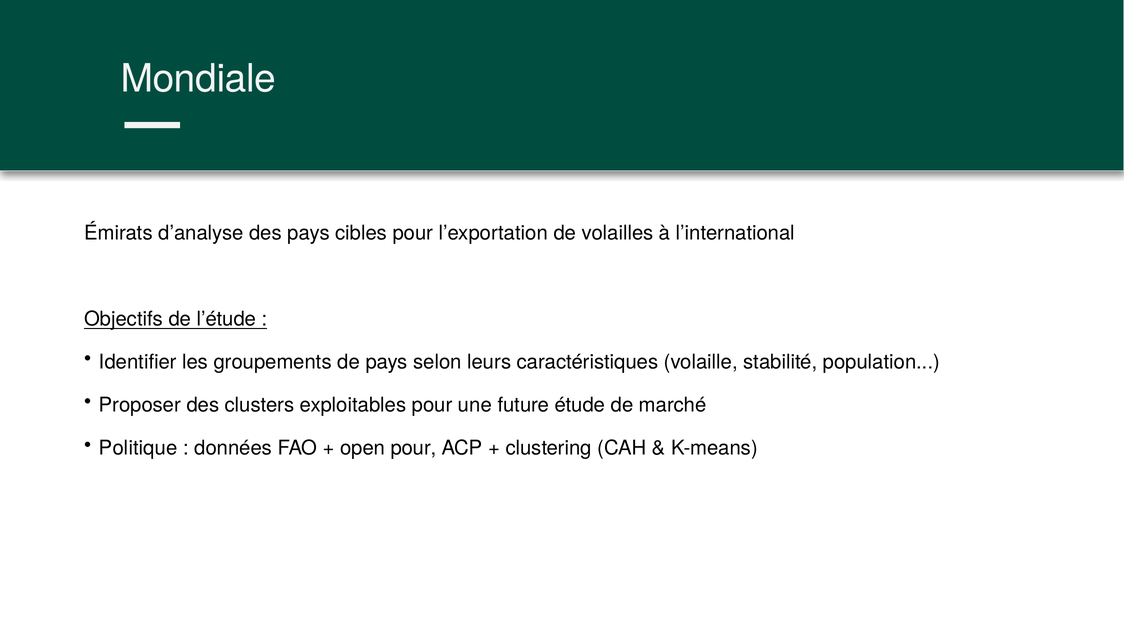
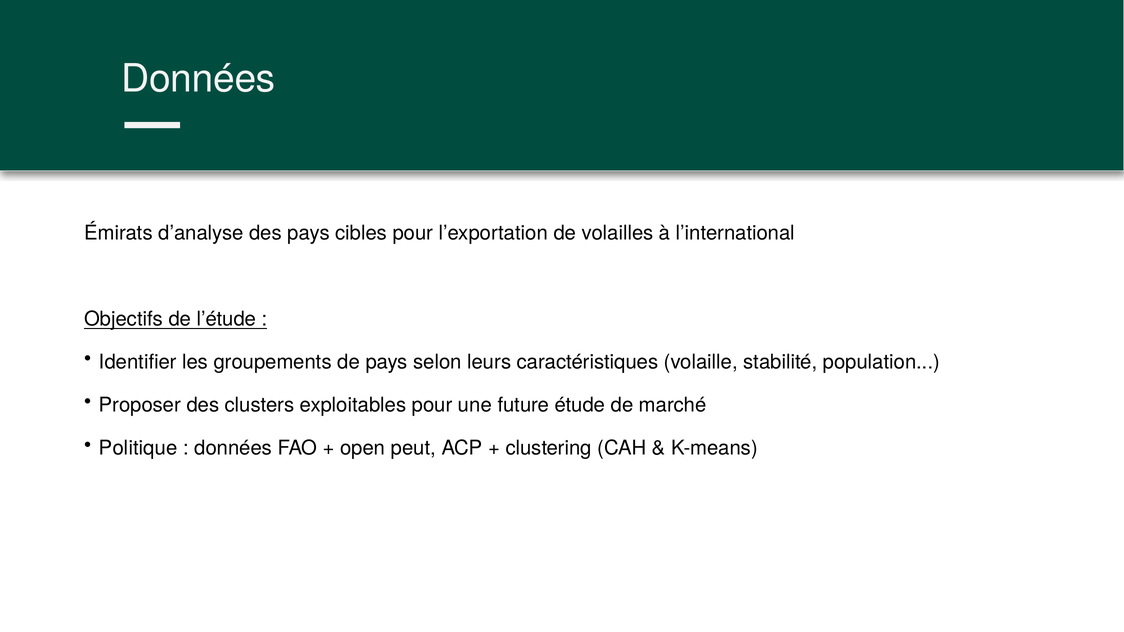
Mondiale at (198, 79): Mondiale -> Données
open pour: pour -> peut
